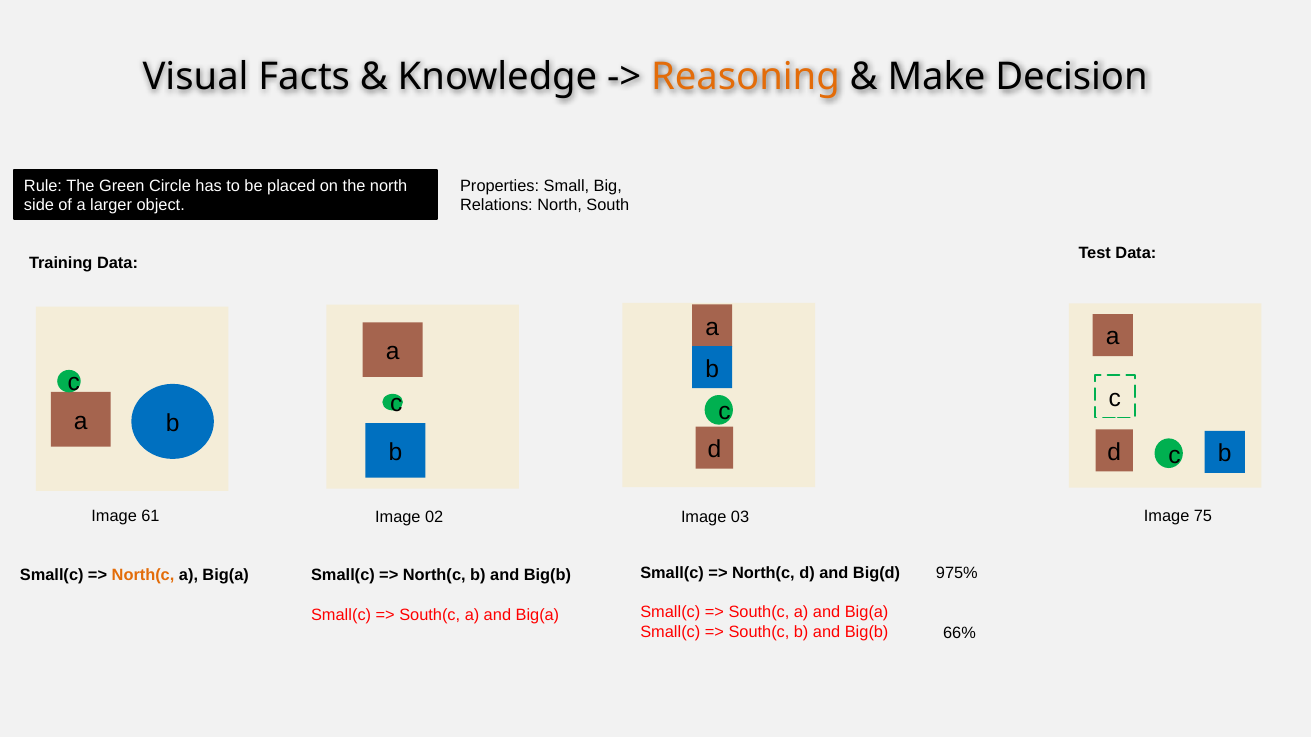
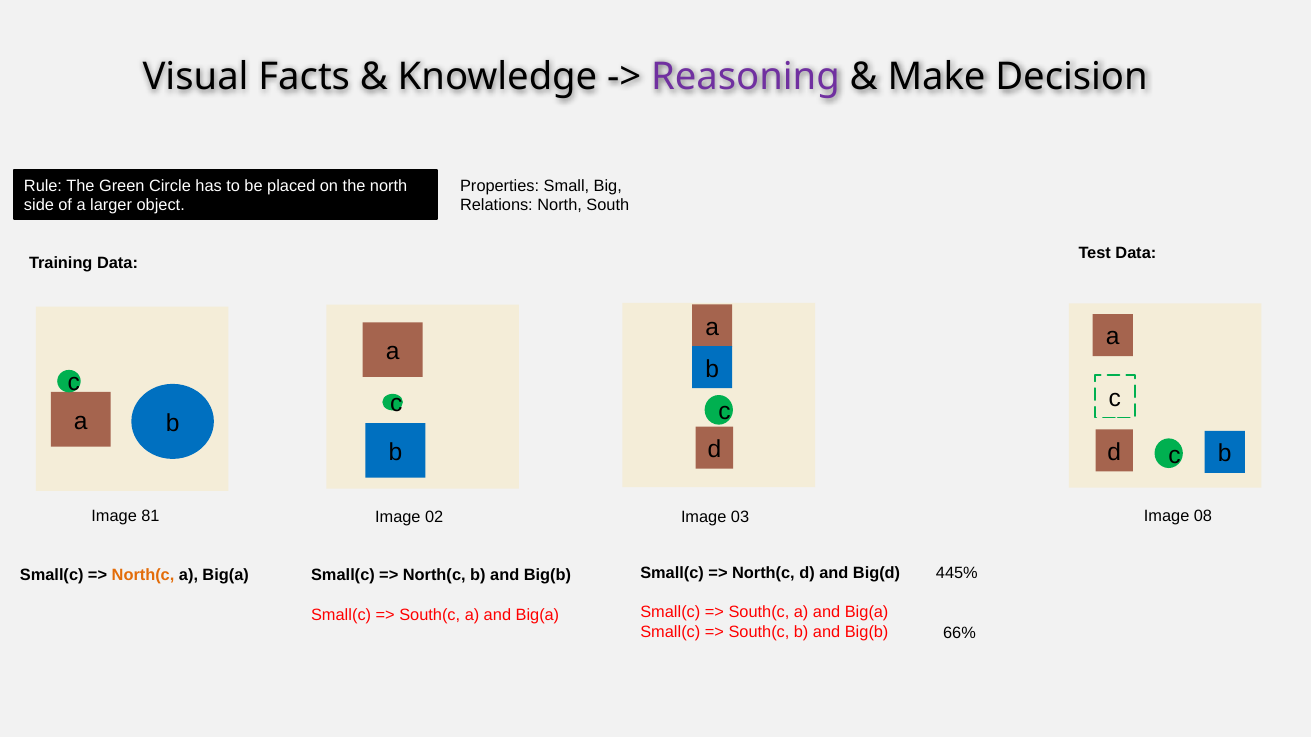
Reasoning colour: orange -> purple
75: 75 -> 08
61: 61 -> 81
975%: 975% -> 445%
